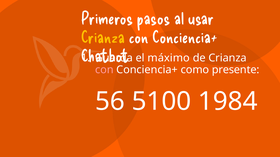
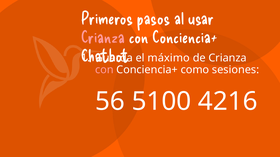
Crianza at (103, 38) colour: yellow -> pink
presente: presente -> sesiones
1984: 1984 -> 4216
